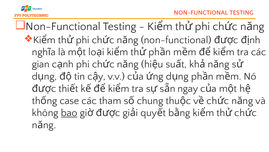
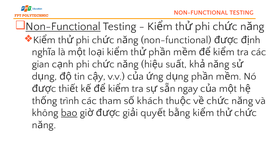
Non-Functional at (63, 26) underline: none -> present
case: case -> trình
chung: chung -> khách
